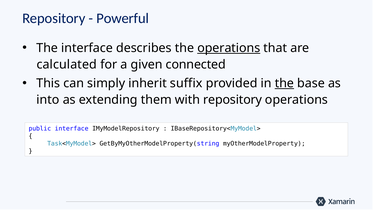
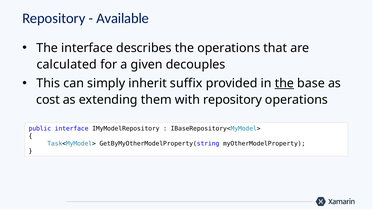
Powerful: Powerful -> Available
operations at (229, 48) underline: present -> none
connected: connected -> decouples
into: into -> cost
